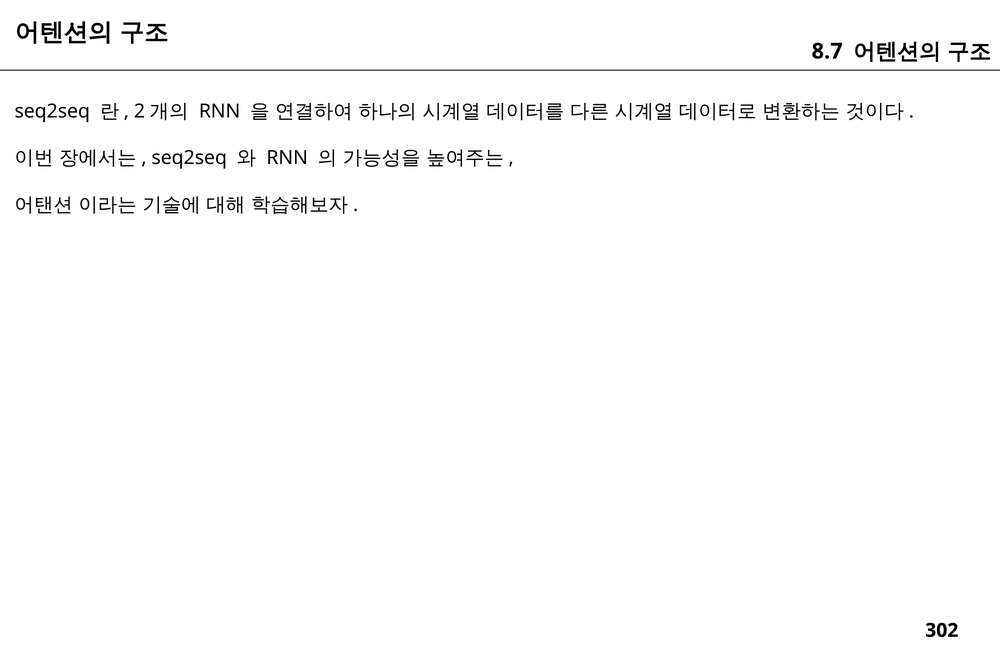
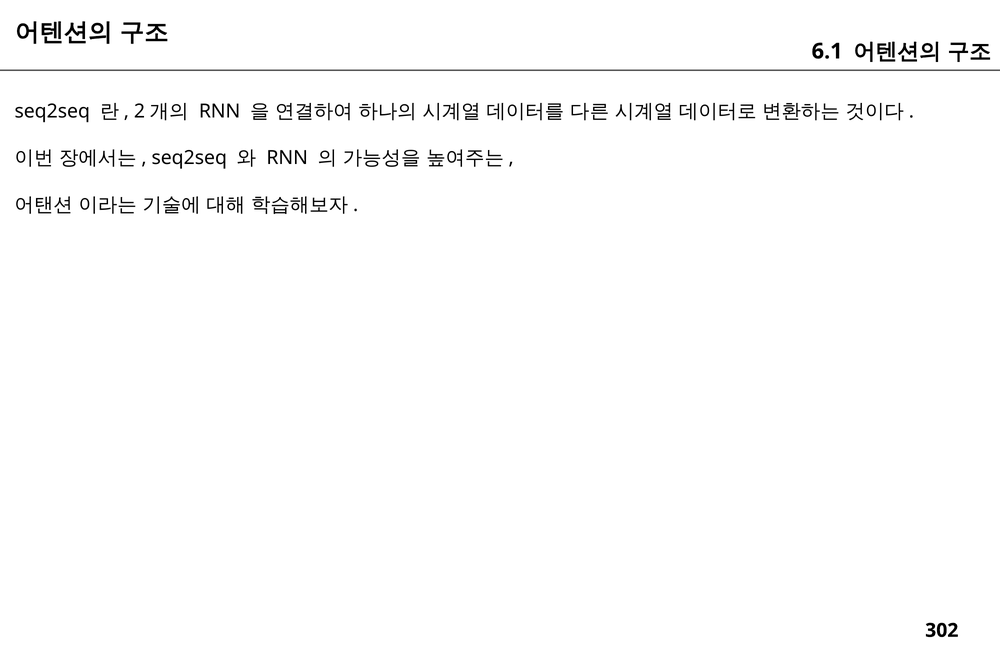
8.7: 8.7 -> 6.1
